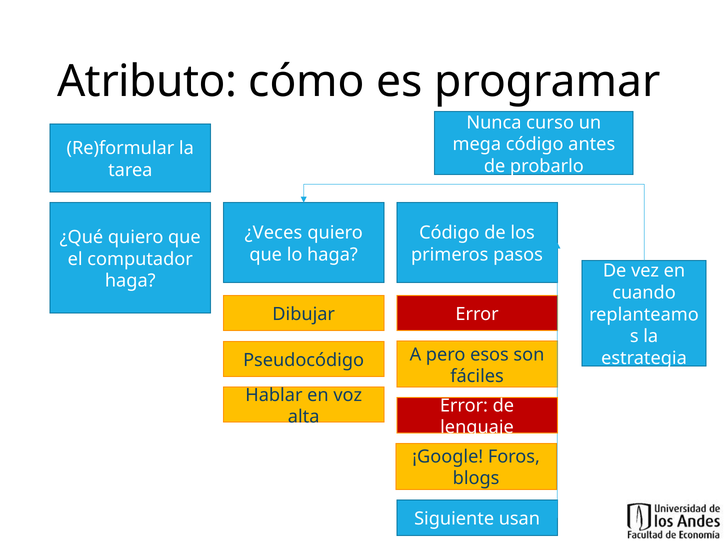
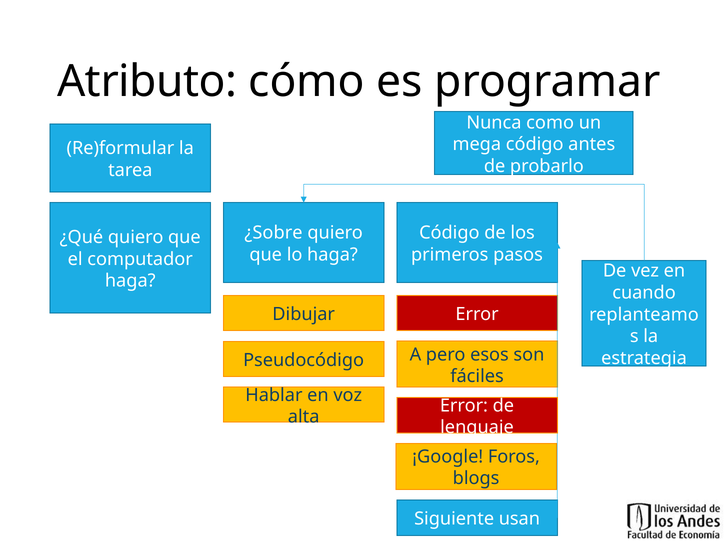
curso: curso -> como
¿Veces: ¿Veces -> ¿Sobre
